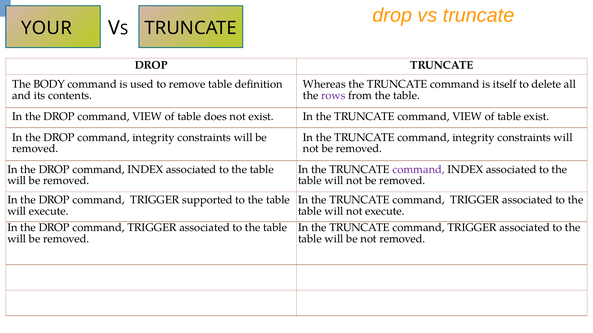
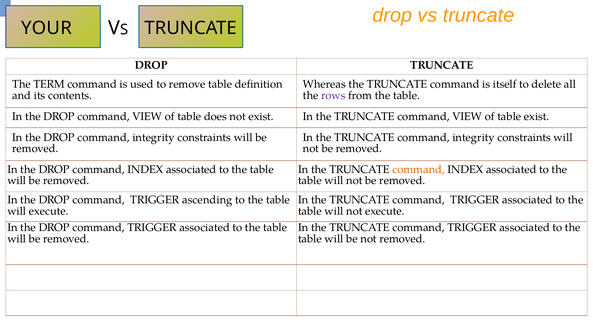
BODY: BODY -> TERM
command at (419, 170) colour: purple -> orange
supported: supported -> ascending
